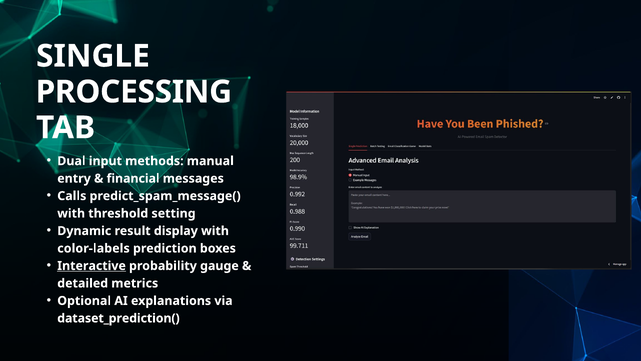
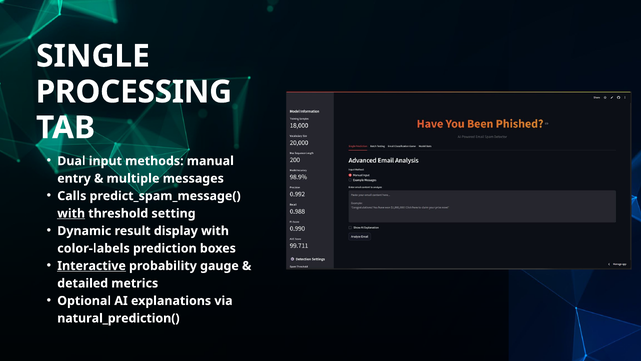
financial: financial -> multiple
with at (71, 213) underline: none -> present
dataset_prediction(: dataset_prediction( -> natural_prediction(
